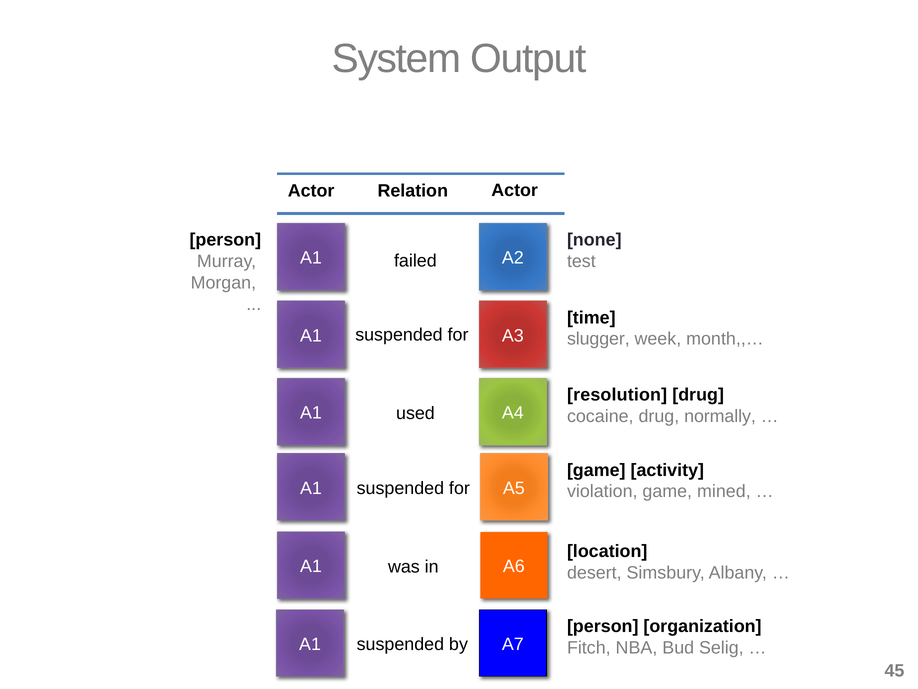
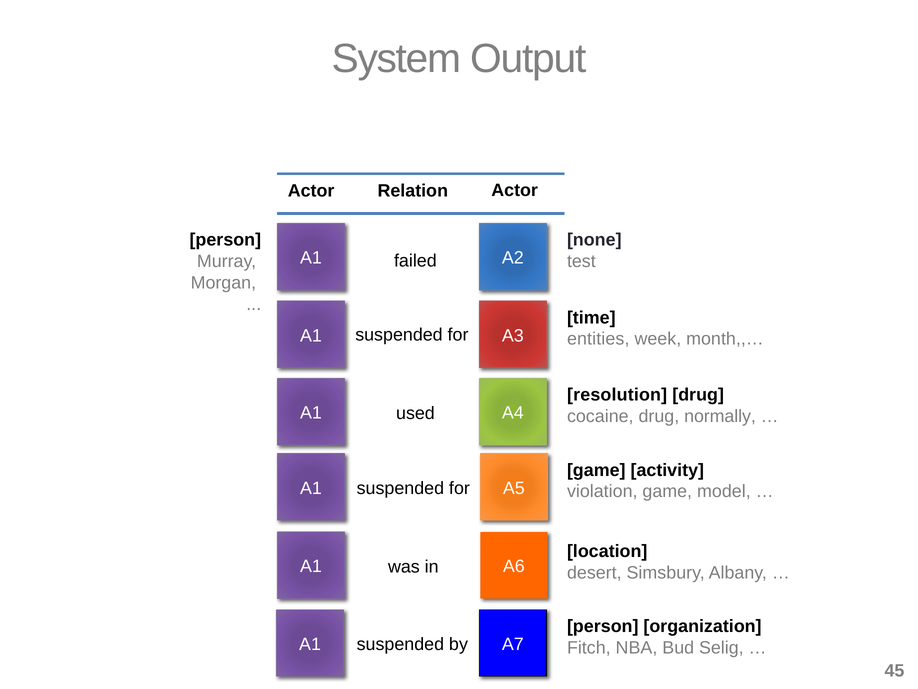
slugger: slugger -> entities
mined: mined -> model
